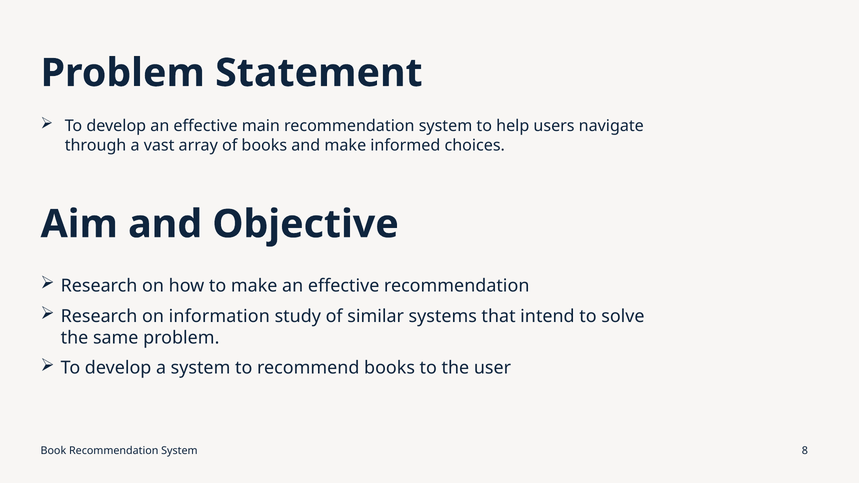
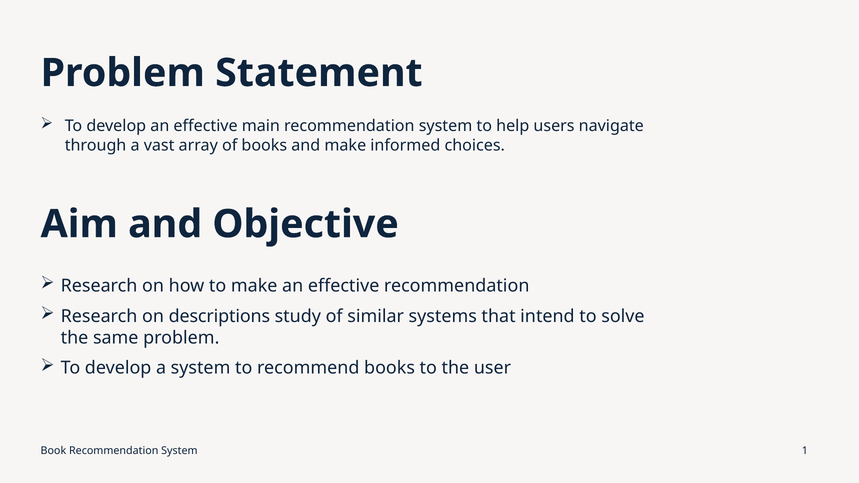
information: information -> descriptions
8: 8 -> 1
